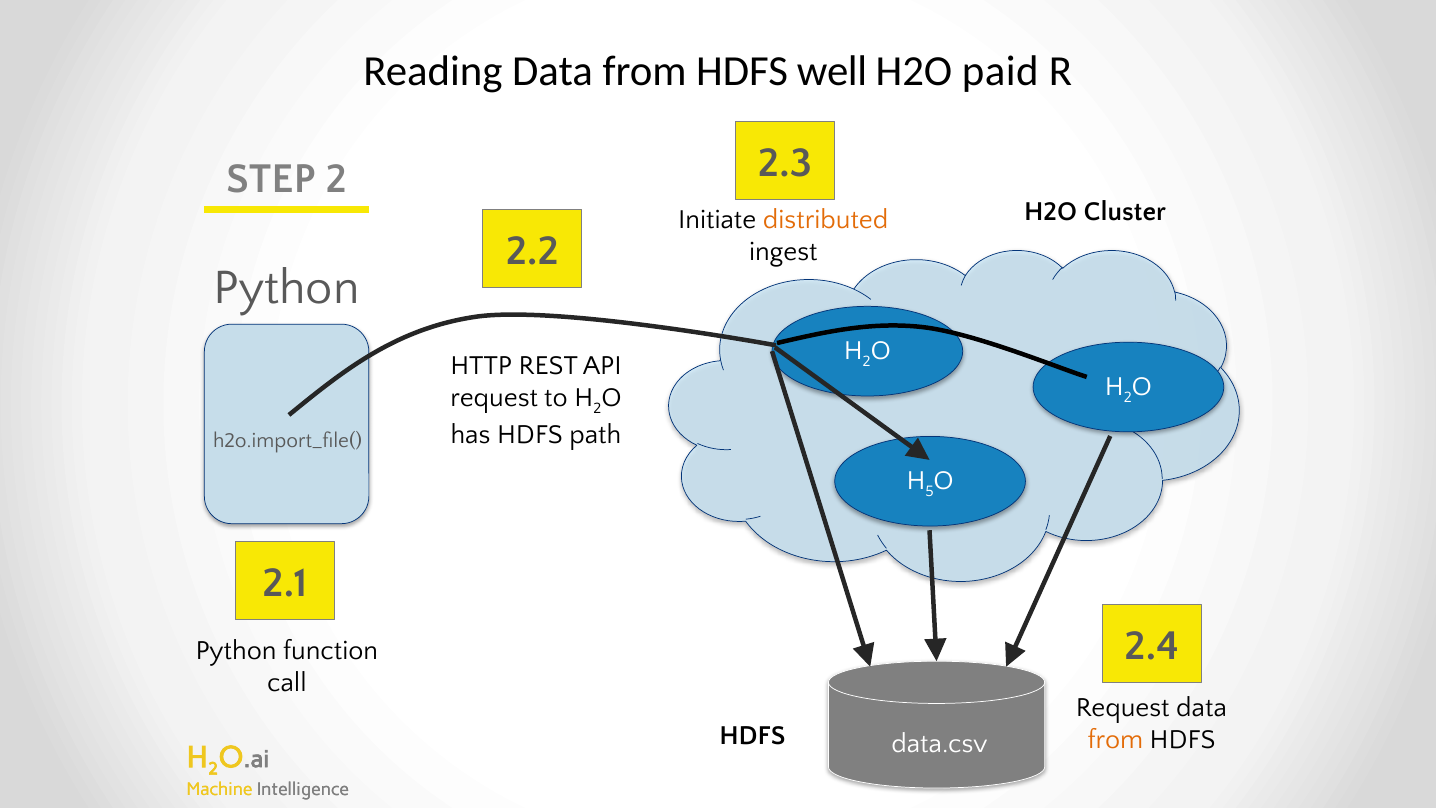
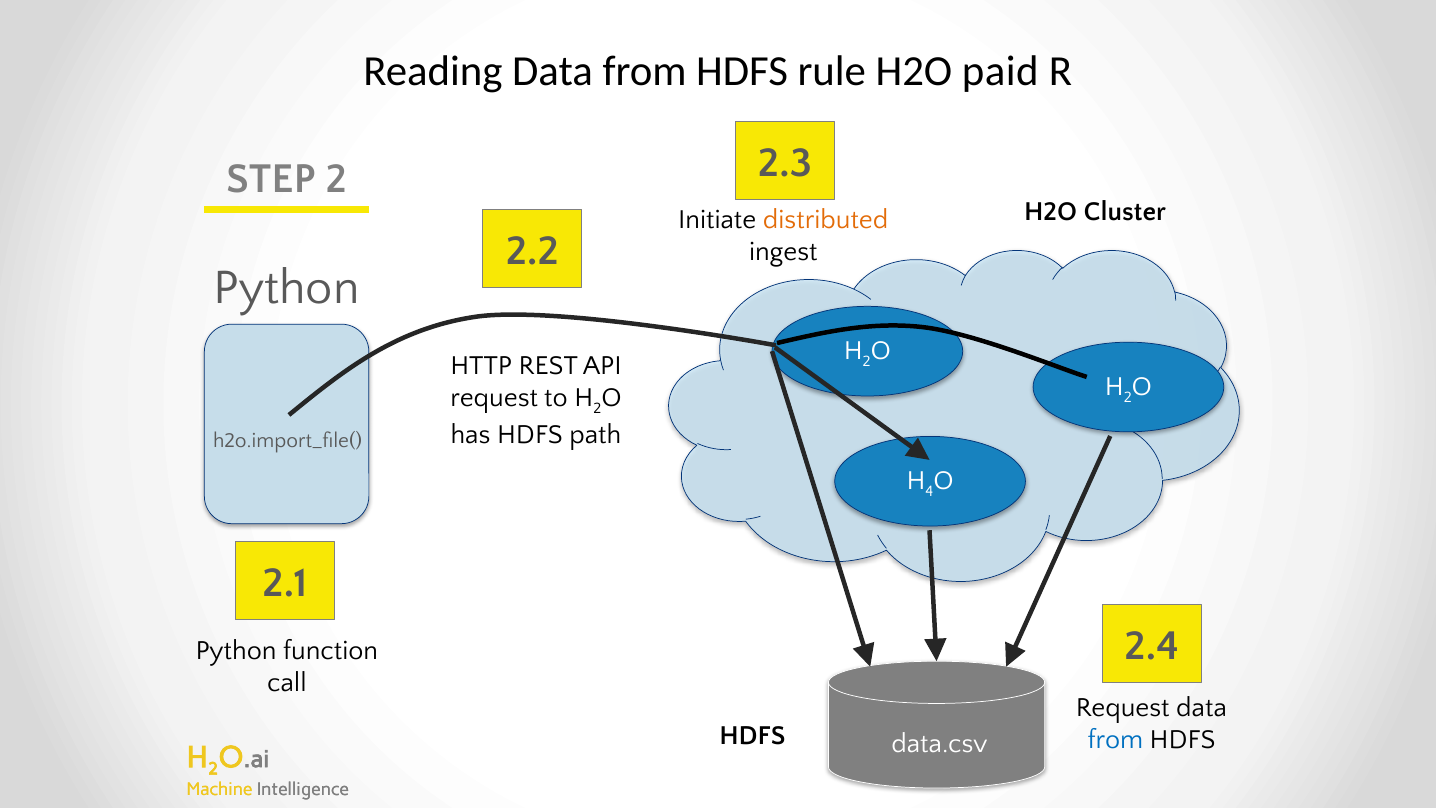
well: well -> rule
5: 5 -> 4
from at (1115, 739) colour: orange -> blue
